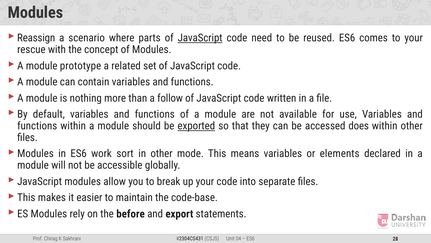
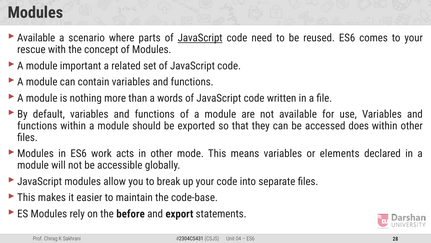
Reassign at (36, 38): Reassign -> Available
prototype: prototype -> important
follow: follow -> words
exported underline: present -> none
sort: sort -> acts
